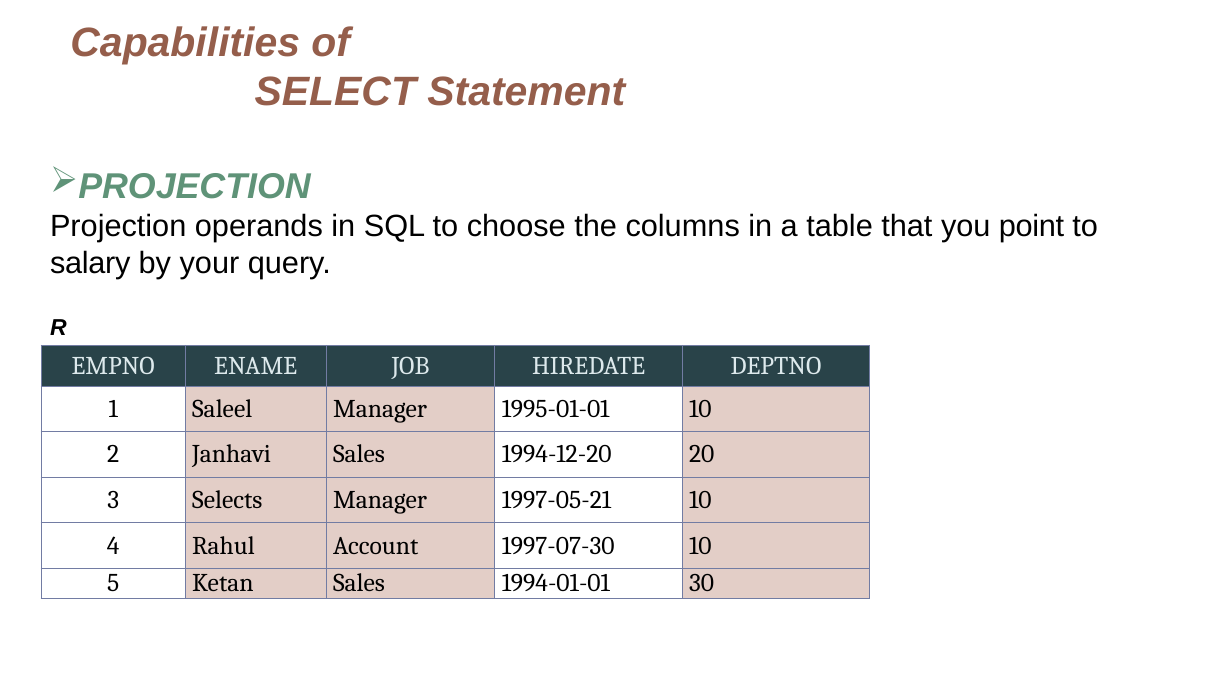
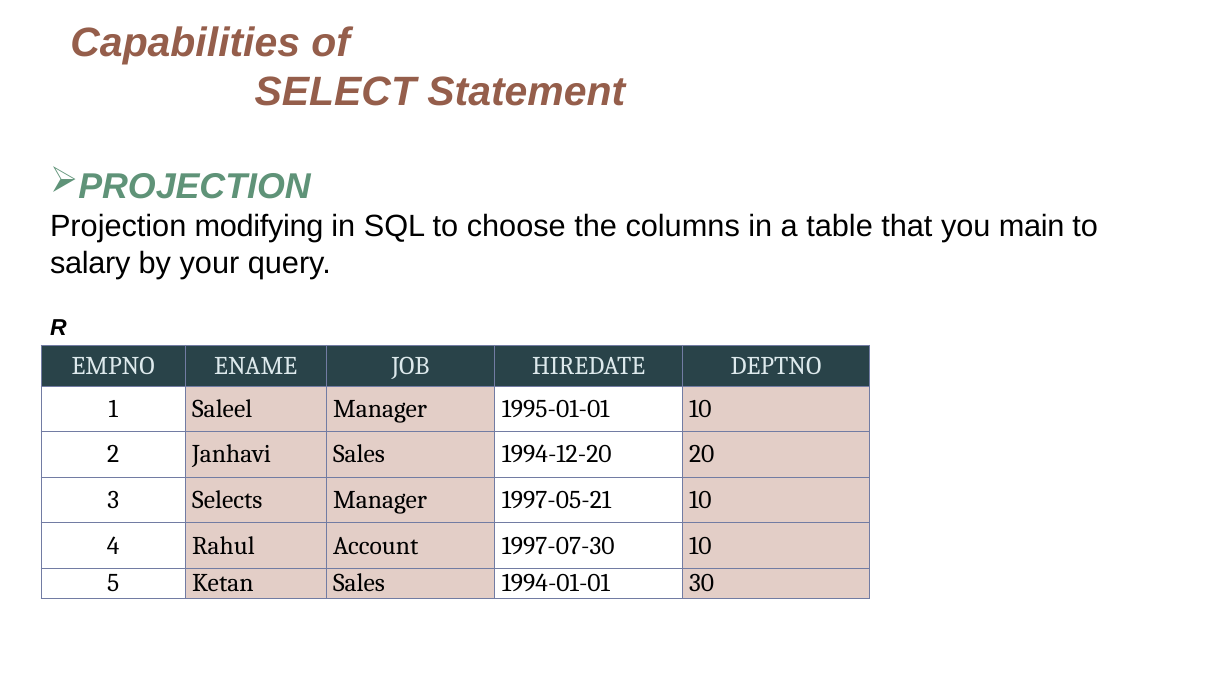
operands: operands -> modifying
point: point -> main
